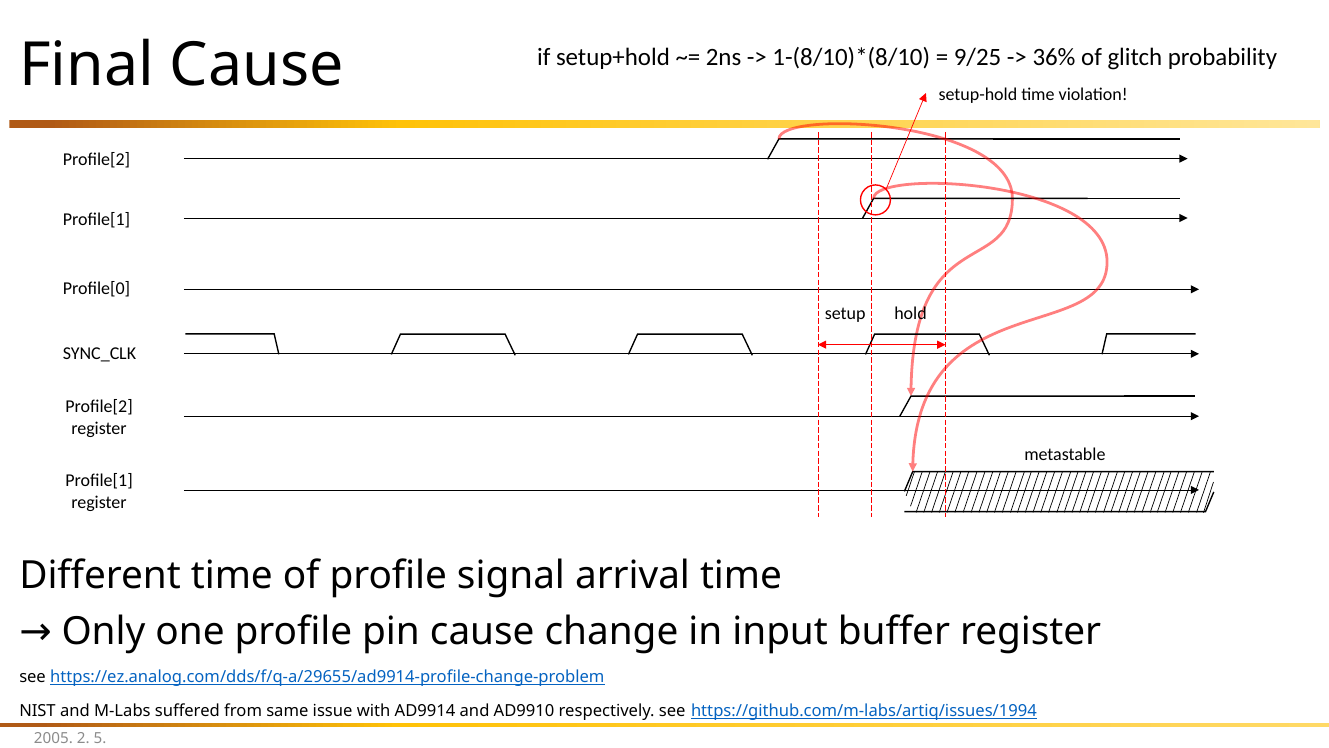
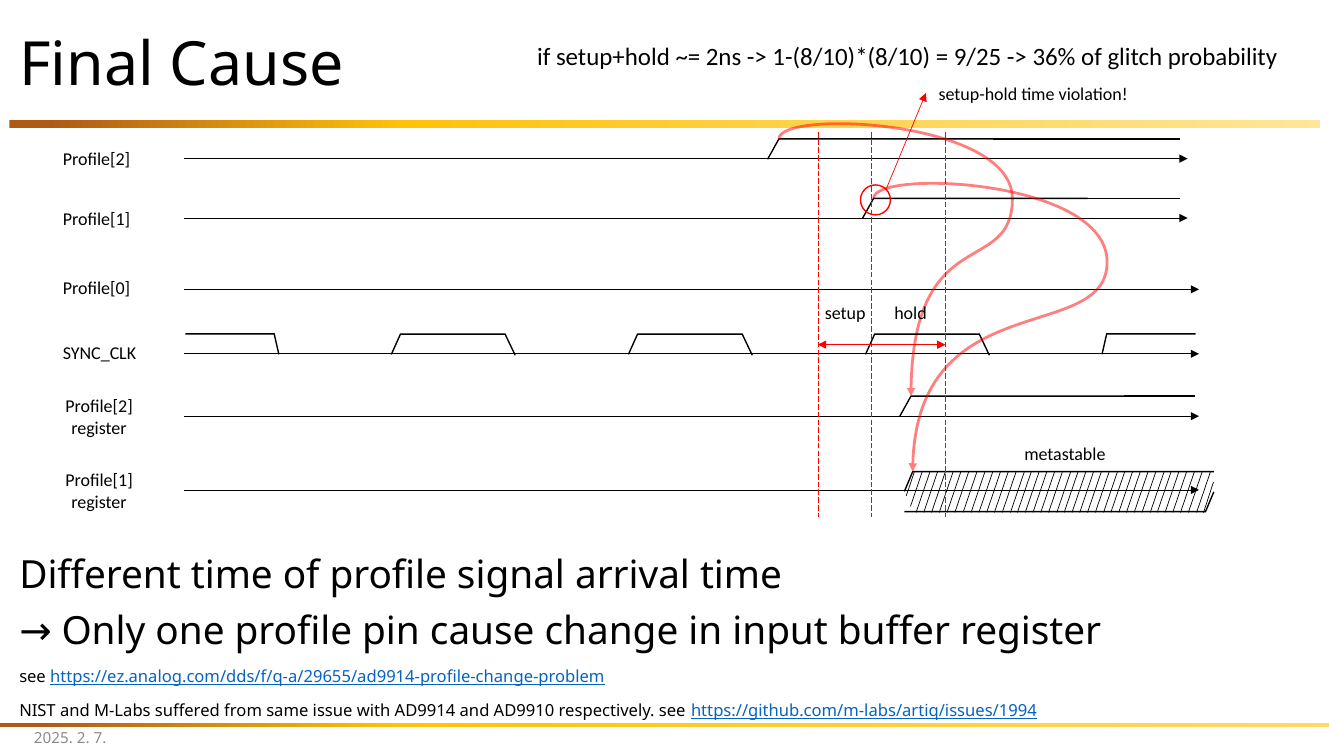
2005: 2005 -> 2025
5: 5 -> 7
